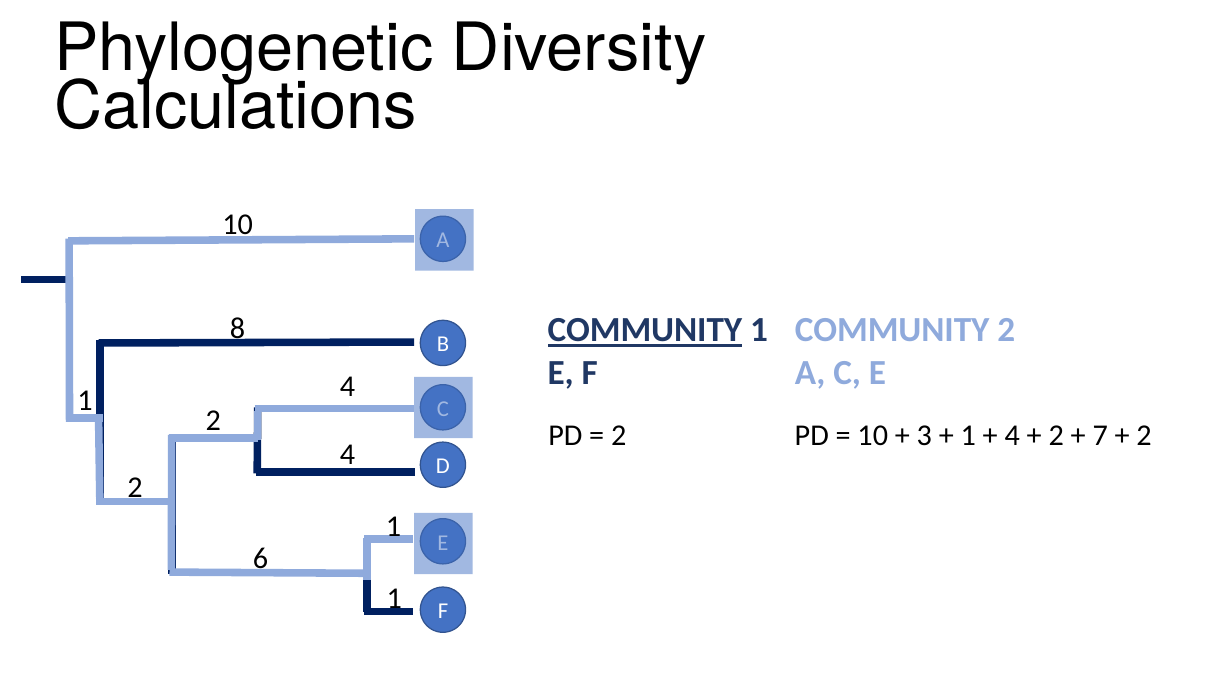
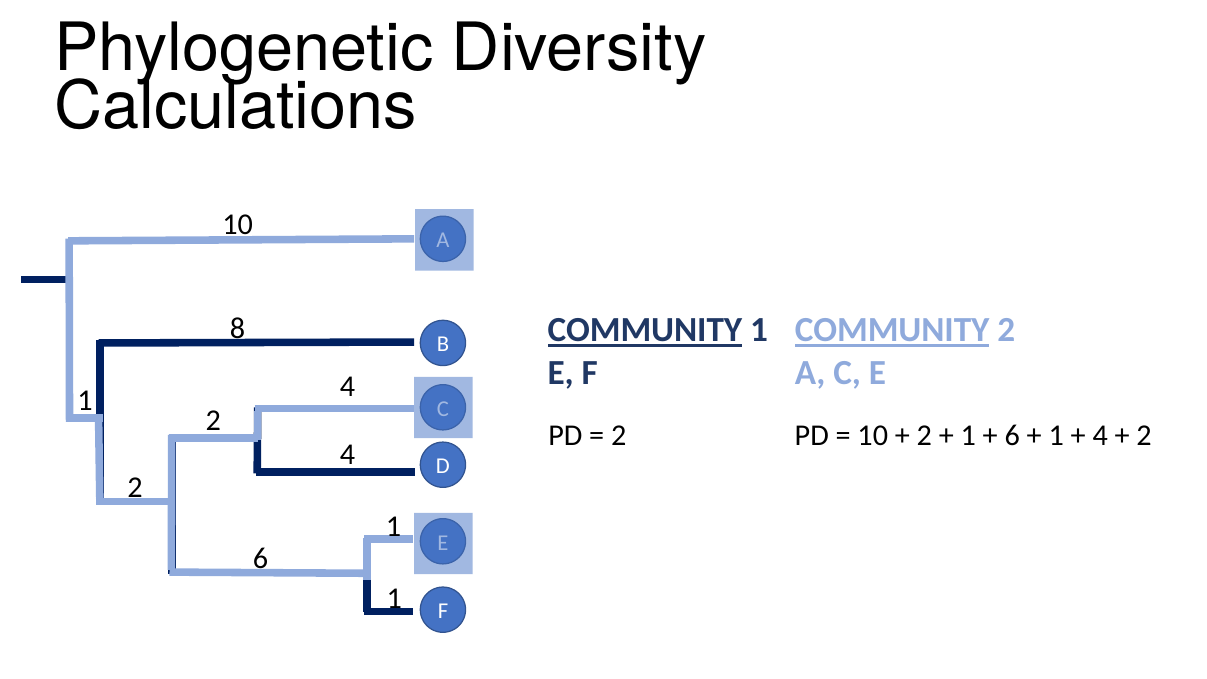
COMMUNITY at (892, 330) underline: none -> present
3 at (924, 435): 3 -> 2
4 at (1012, 435): 4 -> 6
2 at (1056, 435): 2 -> 1
7 at (1100, 435): 7 -> 4
